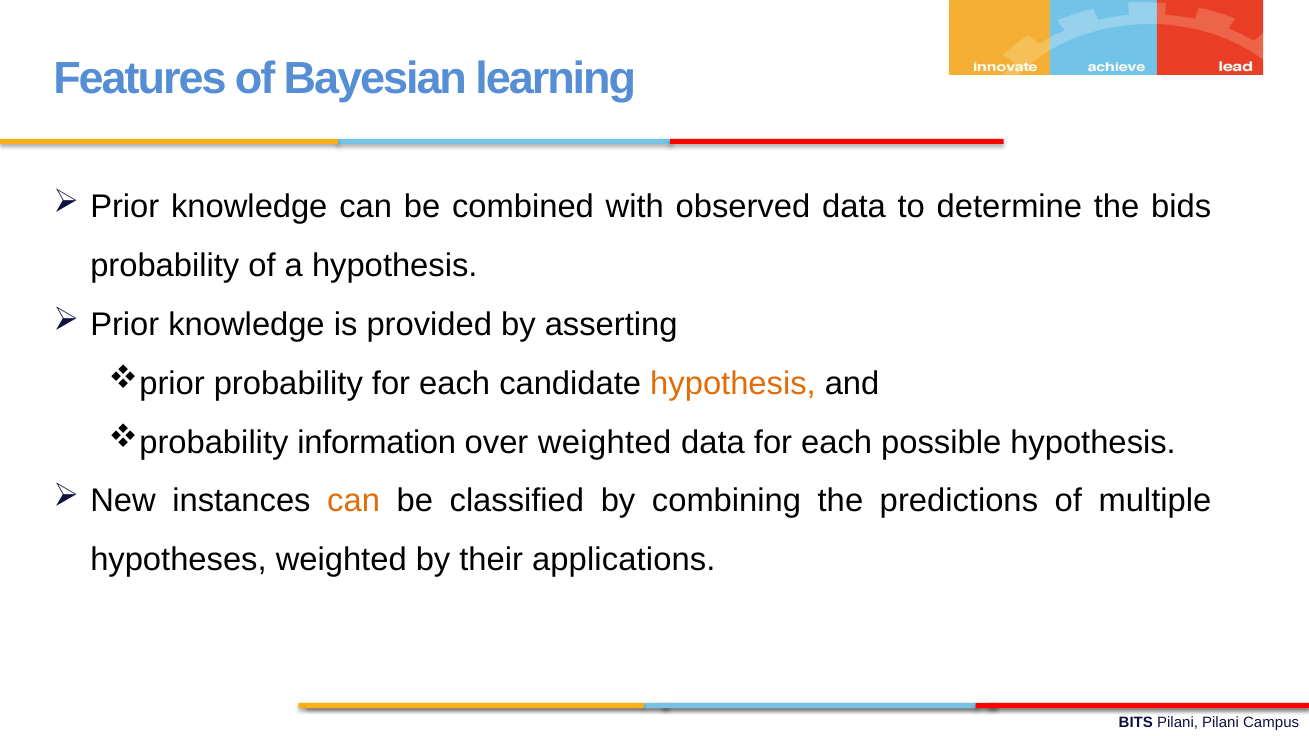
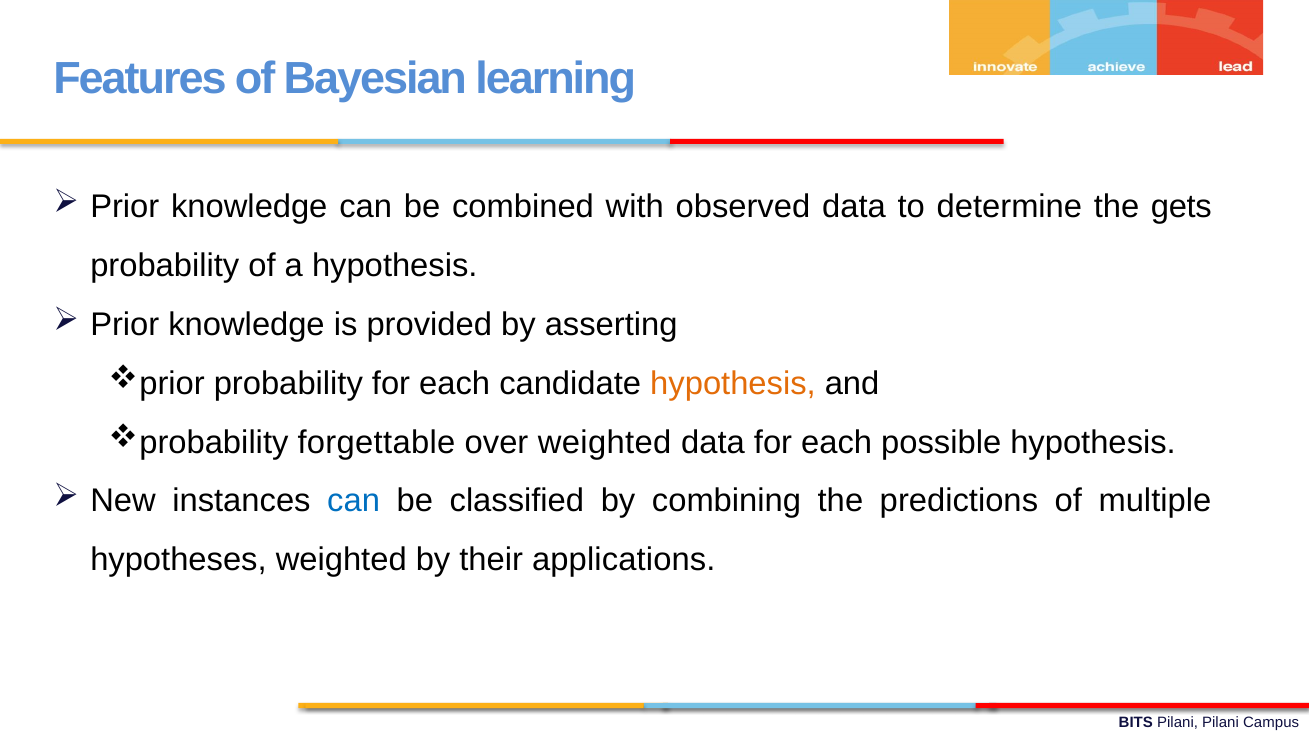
bids: bids -> gets
information: information -> forgettable
can at (354, 501) colour: orange -> blue
